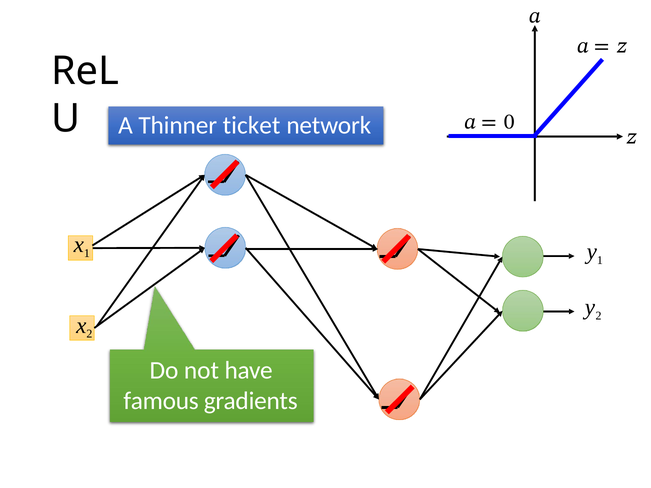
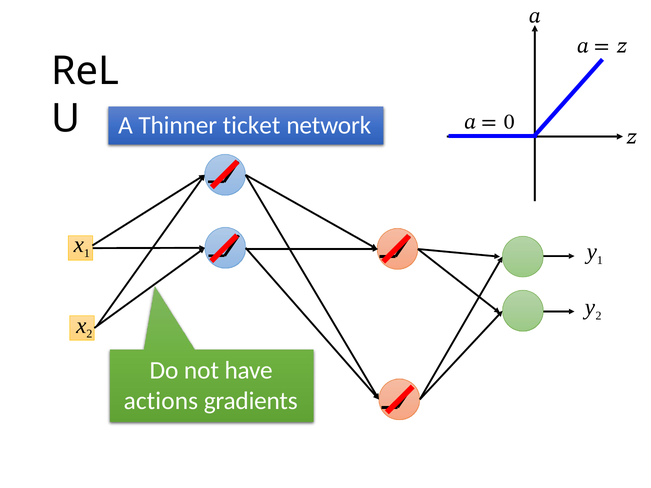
famous: famous -> actions
